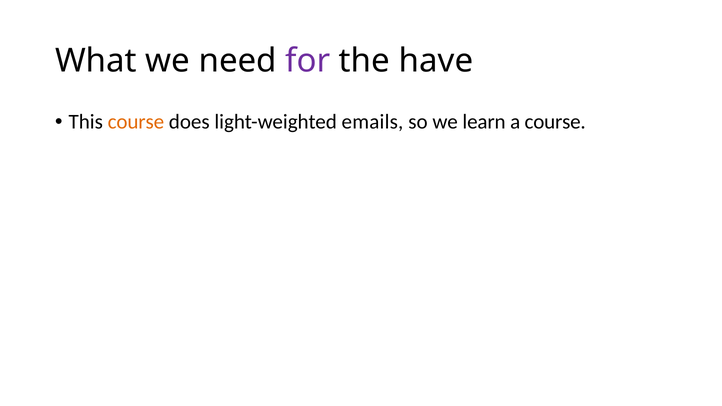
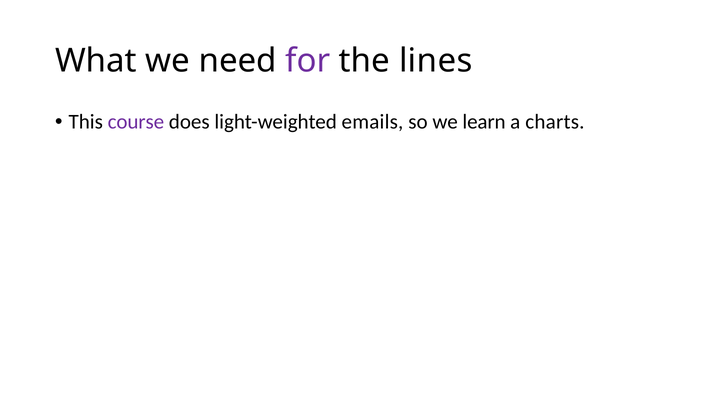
have: have -> lines
course at (136, 122) colour: orange -> purple
a course: course -> charts
